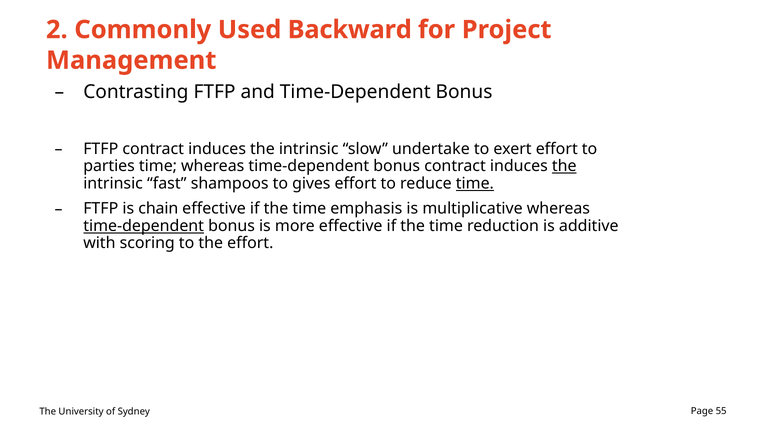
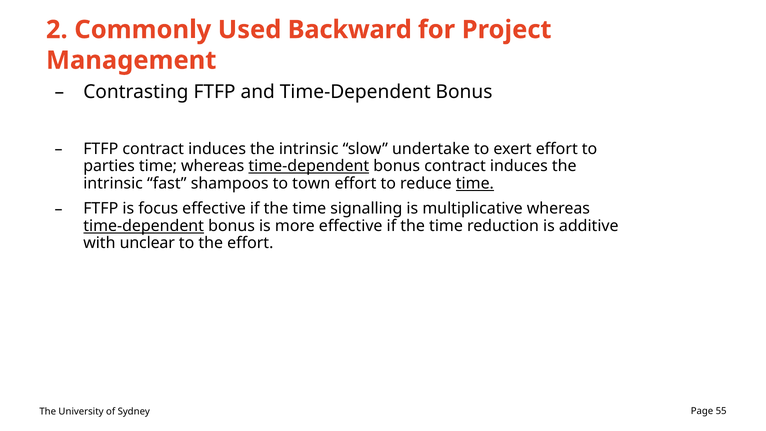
time-dependent at (309, 166) underline: none -> present
the at (564, 166) underline: present -> none
gives: gives -> town
chain: chain -> focus
emphasis: emphasis -> signalling
scoring: scoring -> unclear
